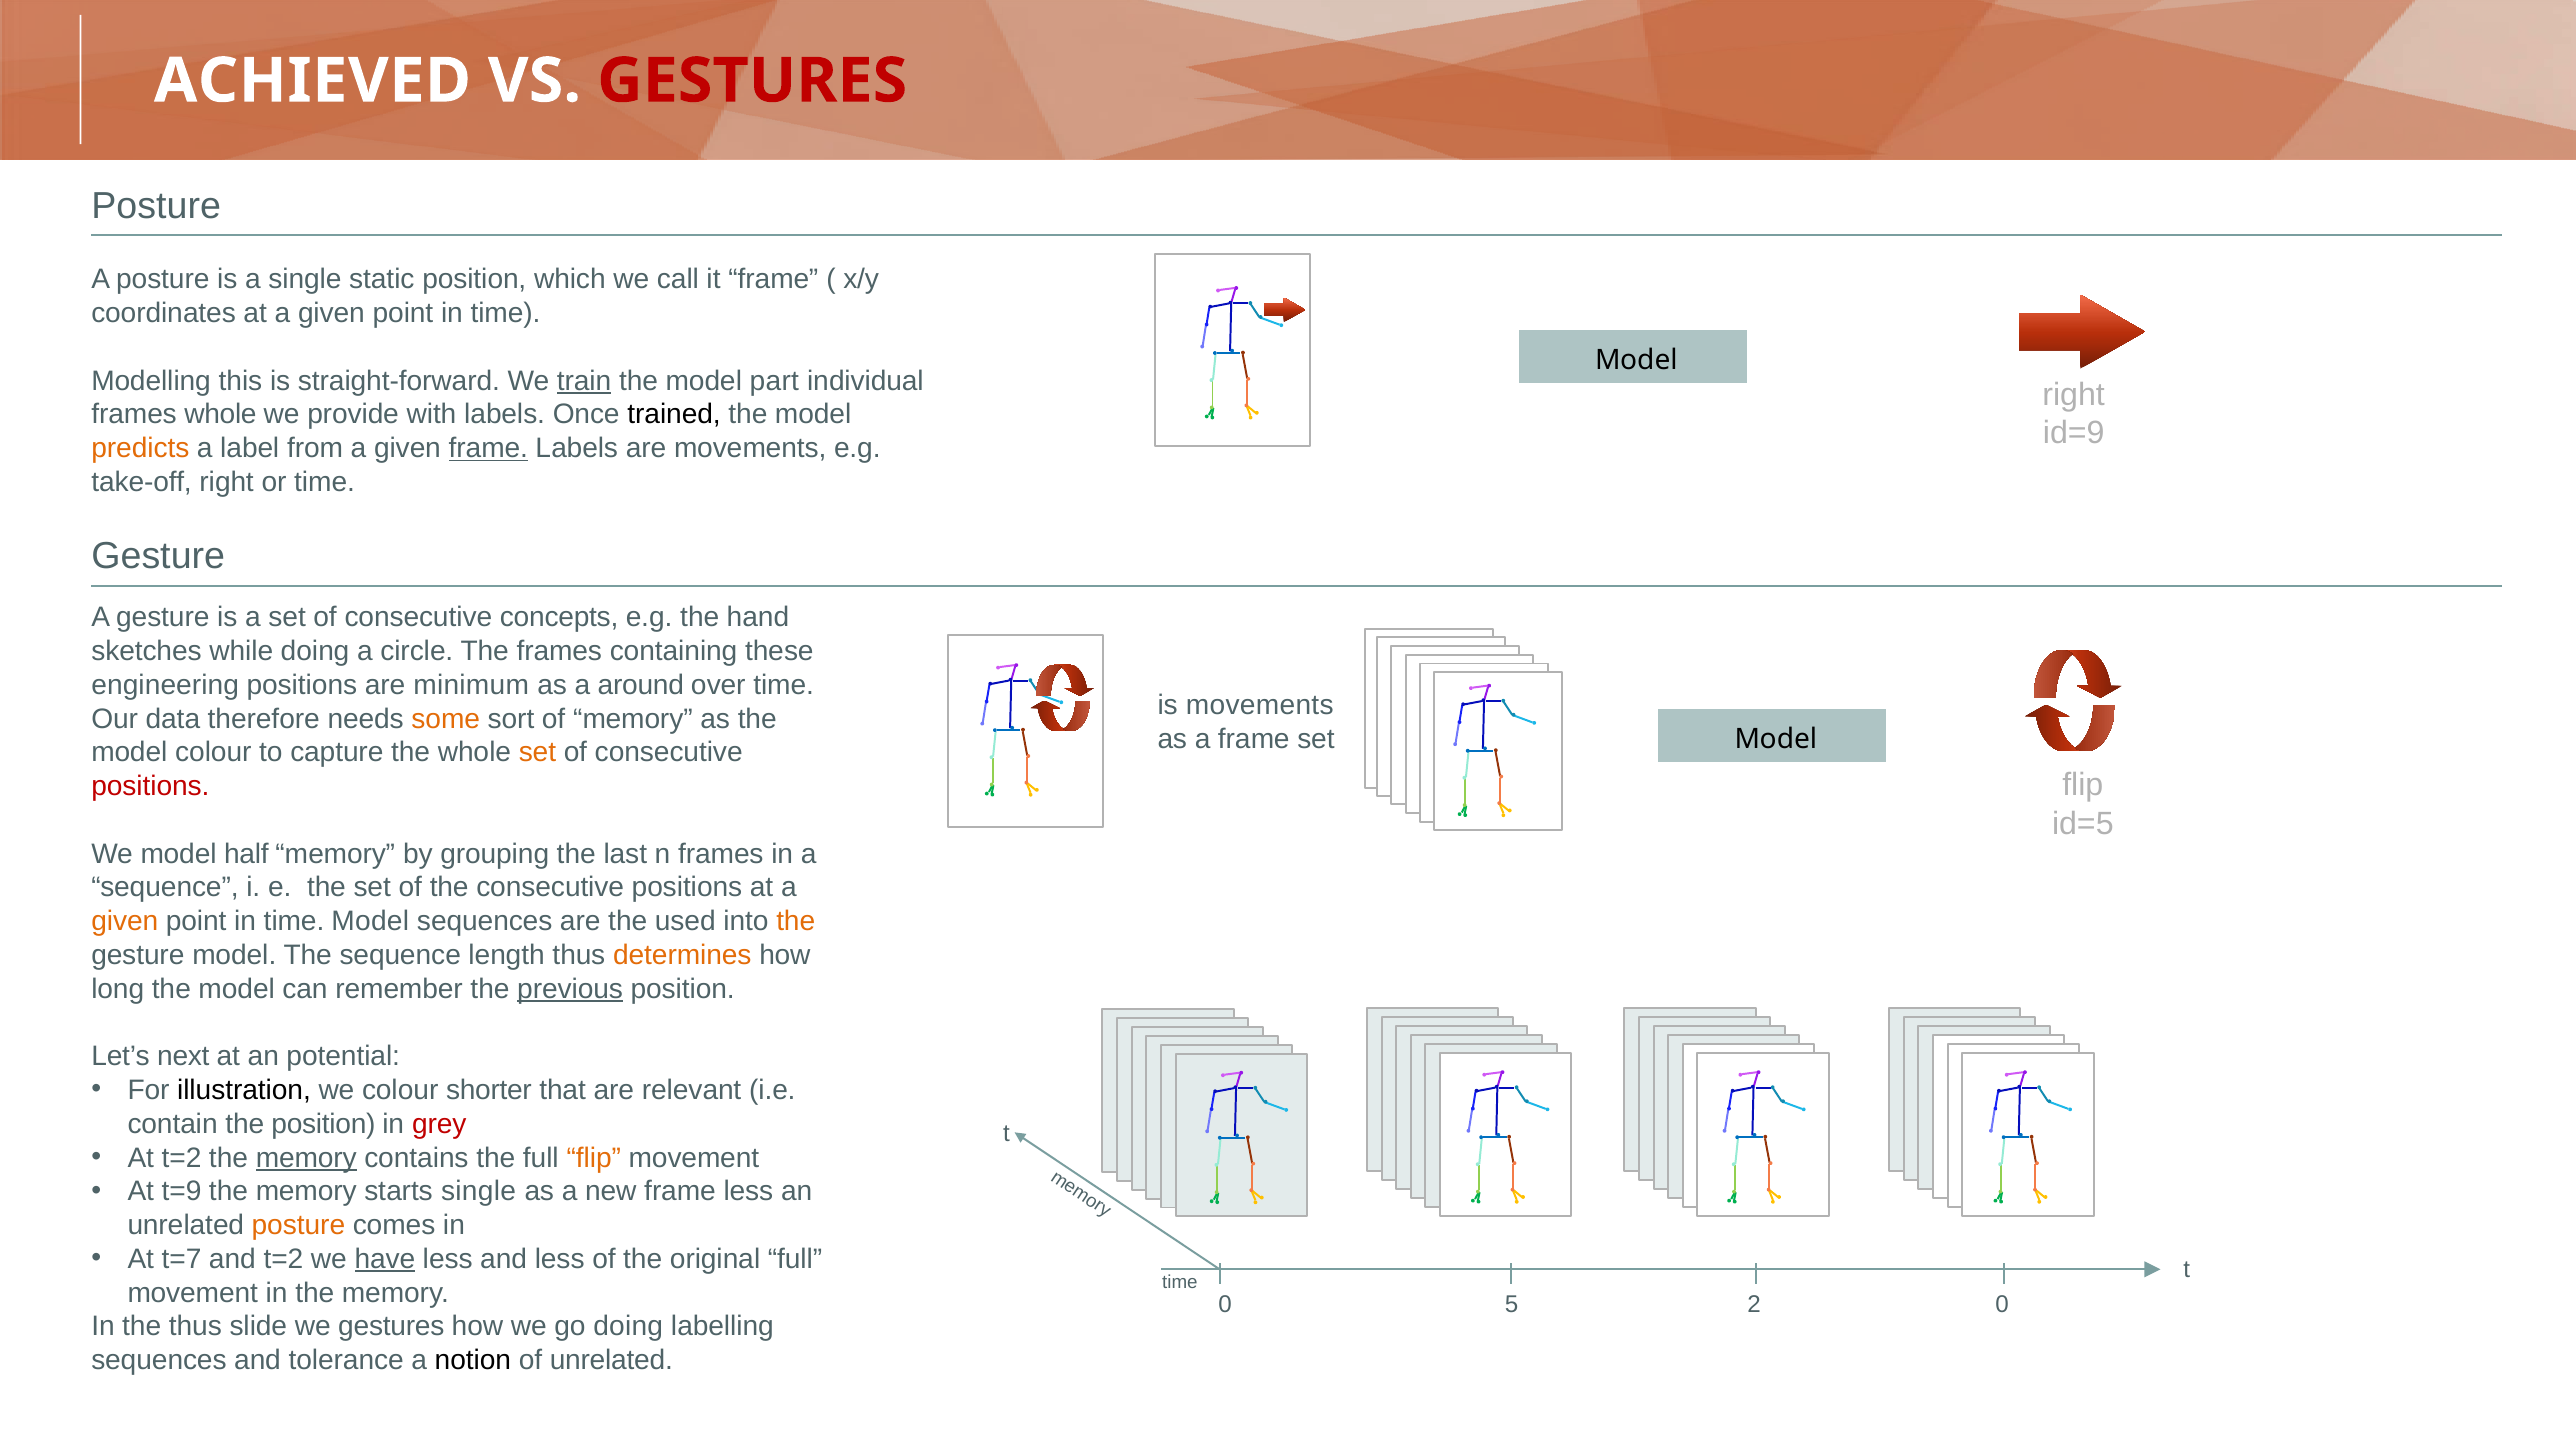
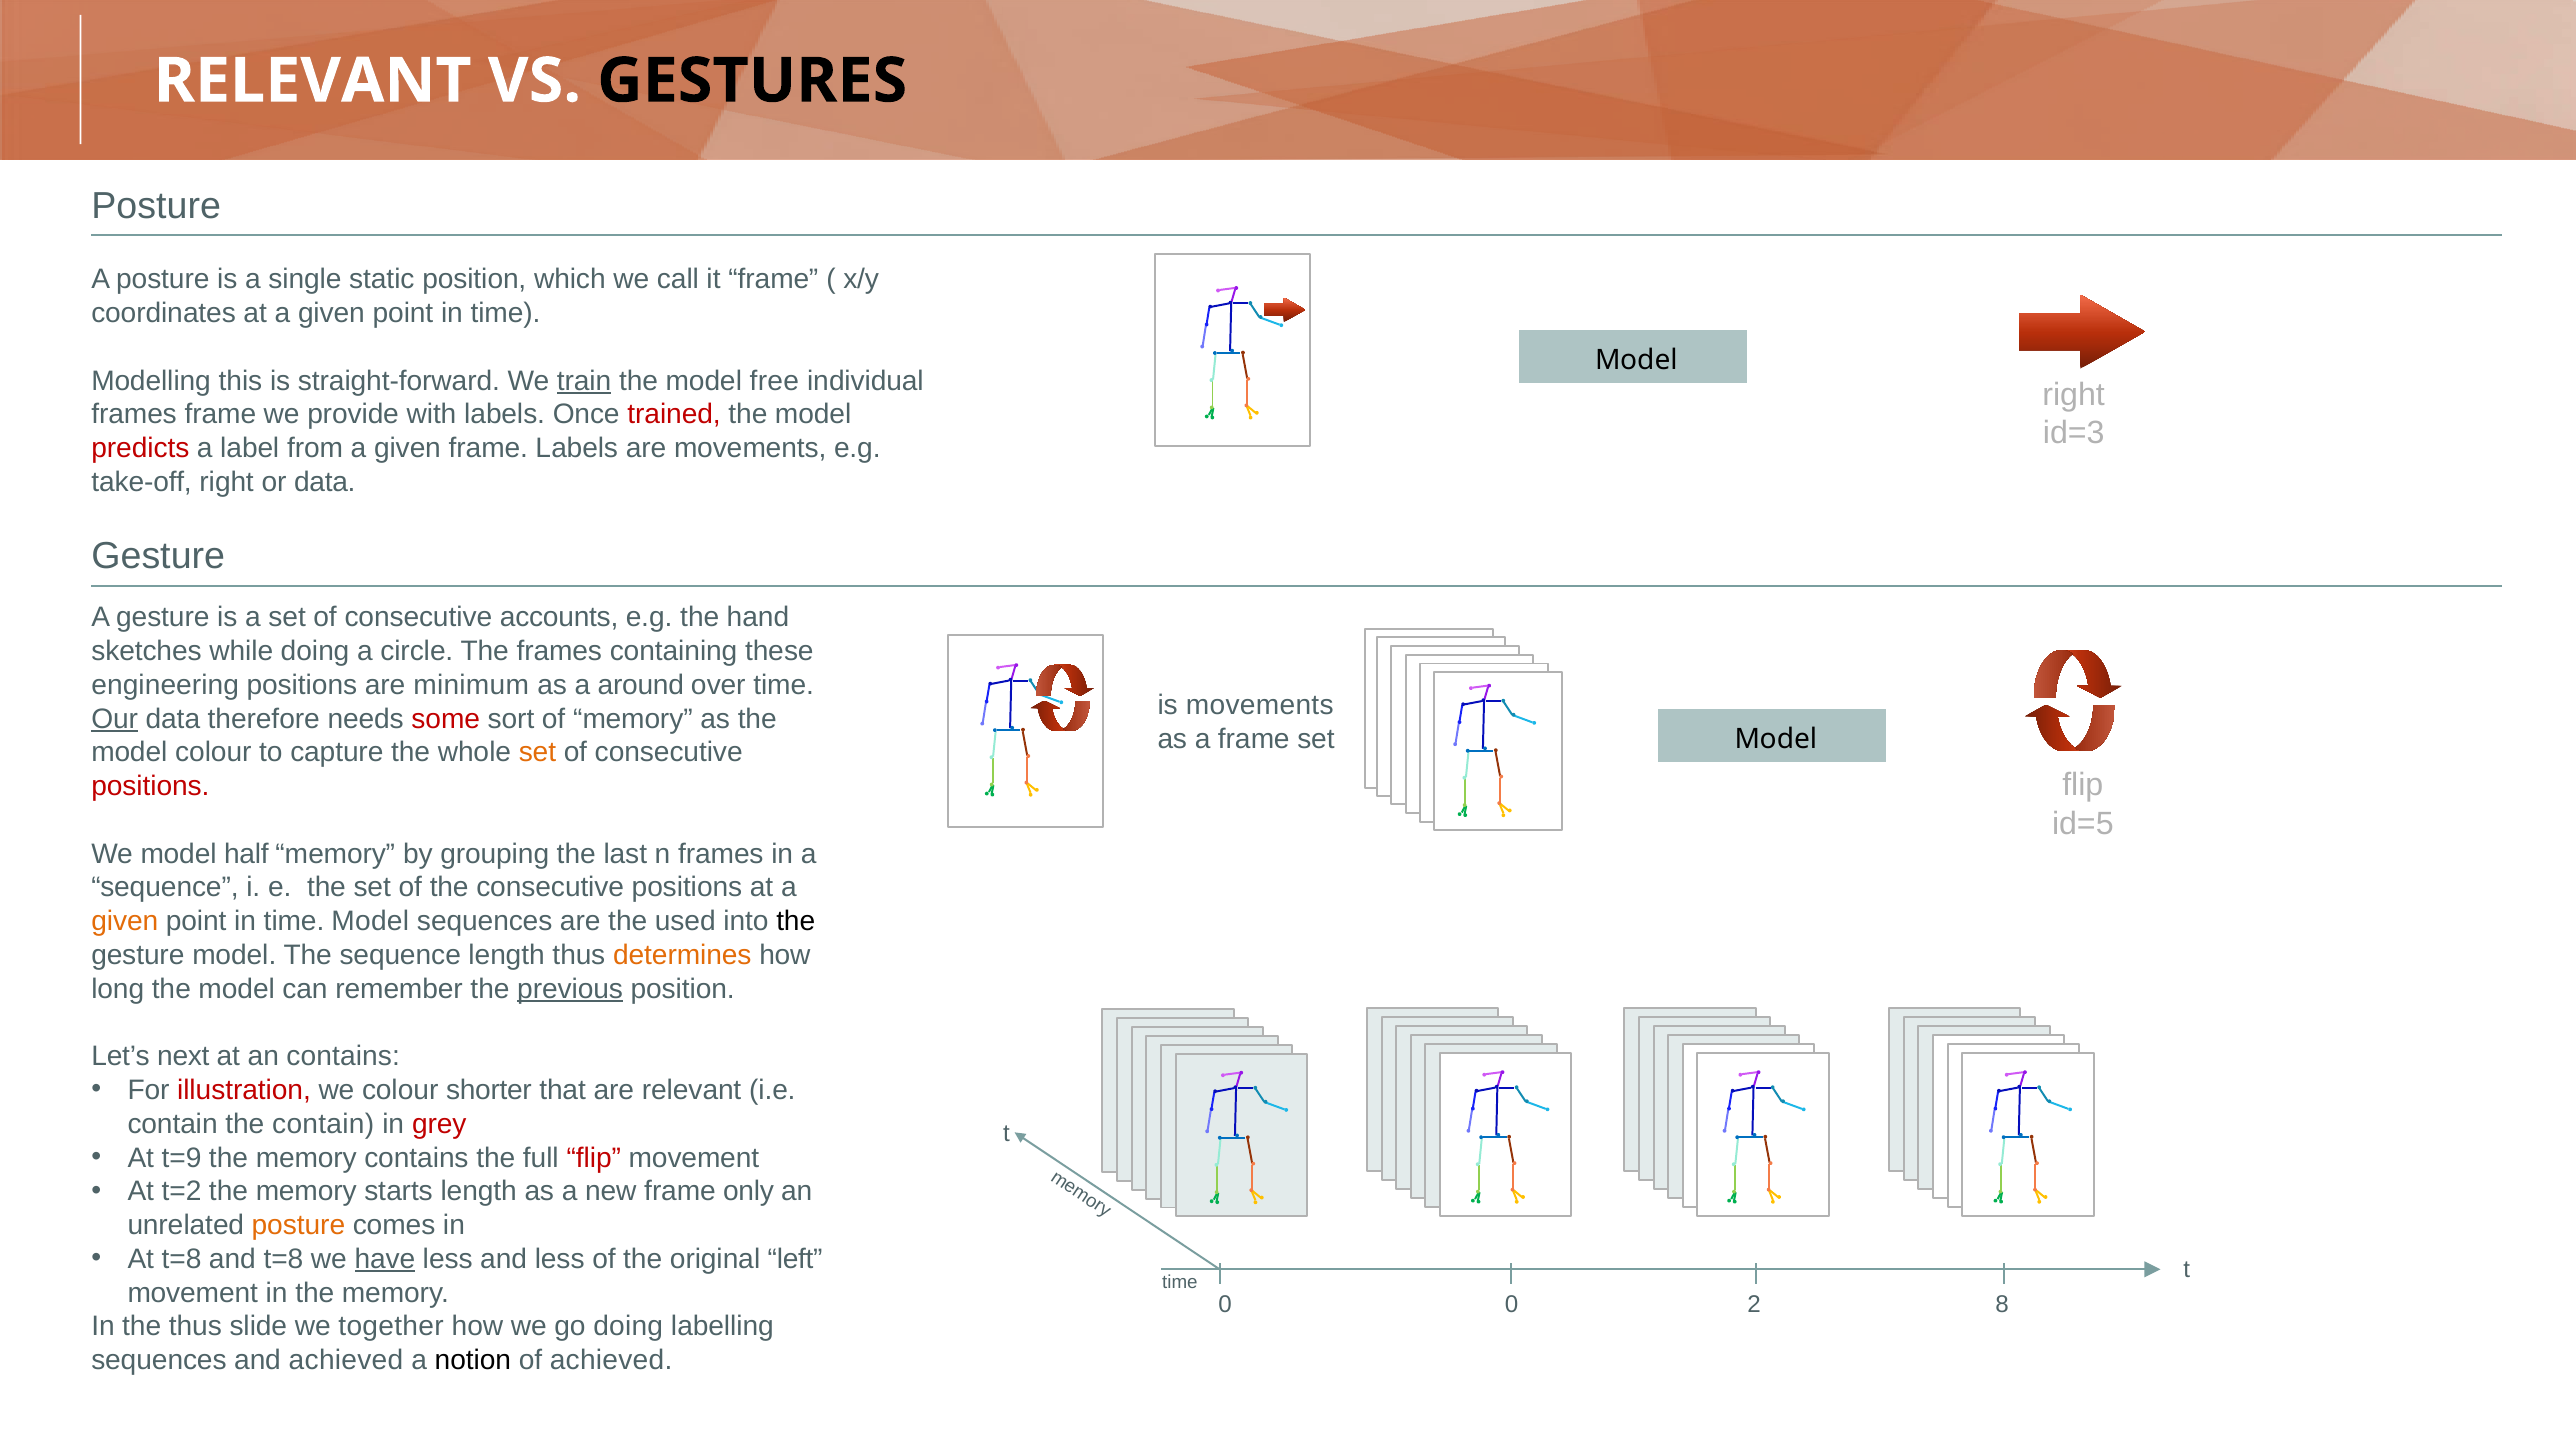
ACHIEVED at (312, 81): ACHIEVED -> RELEVANT
GESTURES at (752, 81) colour: red -> black
part: part -> free
frames whole: whole -> frame
trained colour: black -> red
id=9: id=9 -> id=3
predicts colour: orange -> red
frame at (488, 448) underline: present -> none
or time: time -> data
concepts: concepts -> accounts
Our underline: none -> present
some colour: orange -> red
the at (796, 921) colour: orange -> black
an potential: potential -> contains
illustration colour: black -> red
the position: position -> contain
At t=2: t=2 -> t=9
memory at (306, 1158) underline: present -> none
flip at (594, 1158) colour: orange -> red
t=9: t=9 -> t=2
starts single: single -> length
frame less: less -> only
At t=7: t=7 -> t=8
and t=2: t=2 -> t=8
original full: full -> left
0 5: 5 -> 0
2 0: 0 -> 8
we gestures: gestures -> together
and tolerance: tolerance -> achieved
of unrelated: unrelated -> achieved
